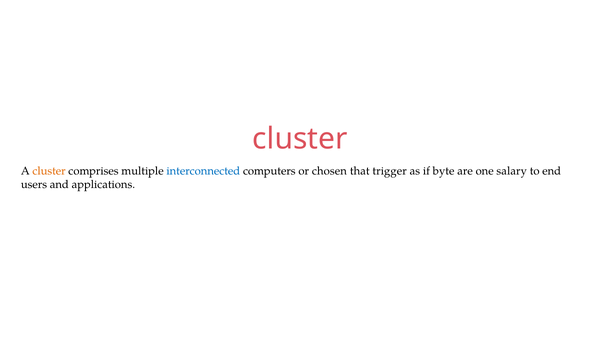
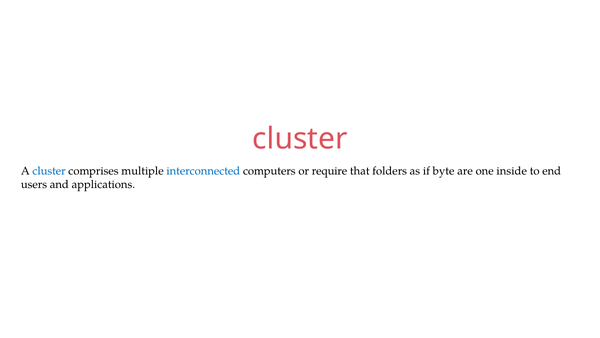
cluster at (49, 171) colour: orange -> blue
chosen: chosen -> require
trigger: trigger -> folders
salary: salary -> inside
